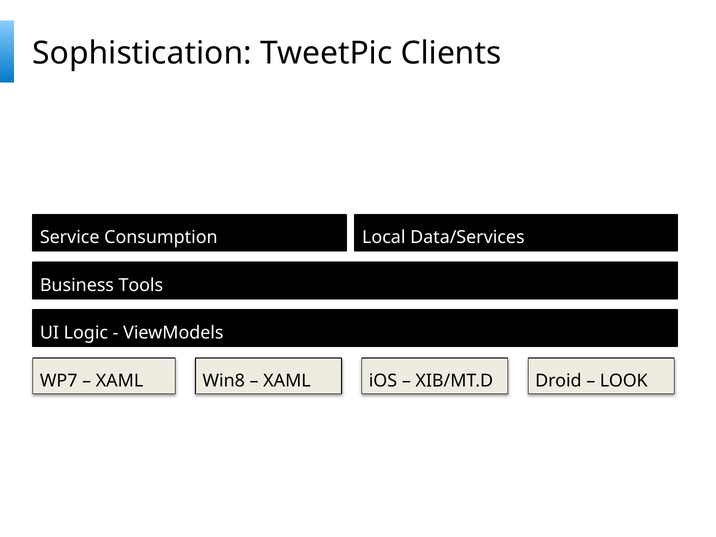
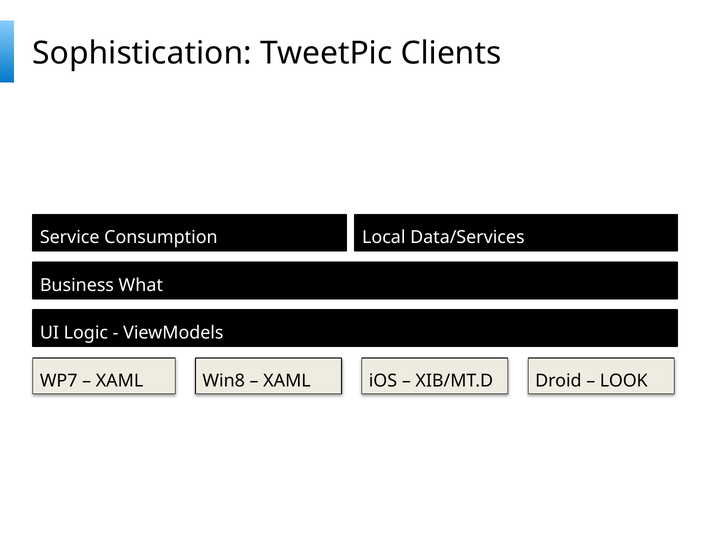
Tools: Tools -> What
